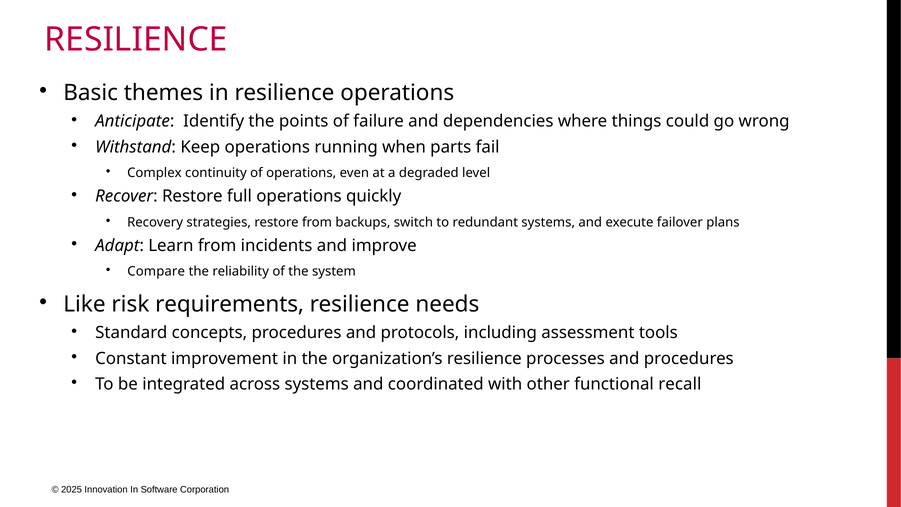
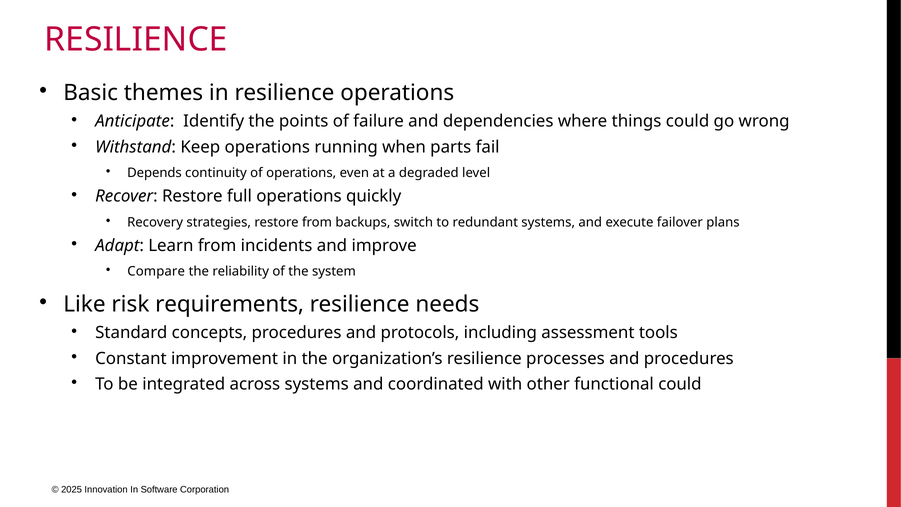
Complex: Complex -> Depends
functional recall: recall -> could
